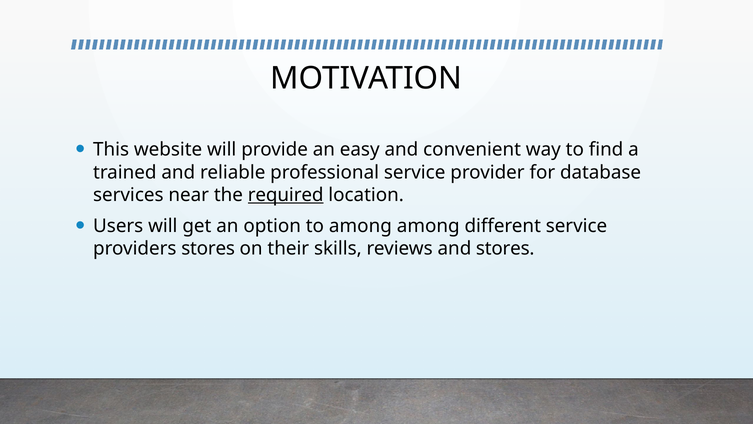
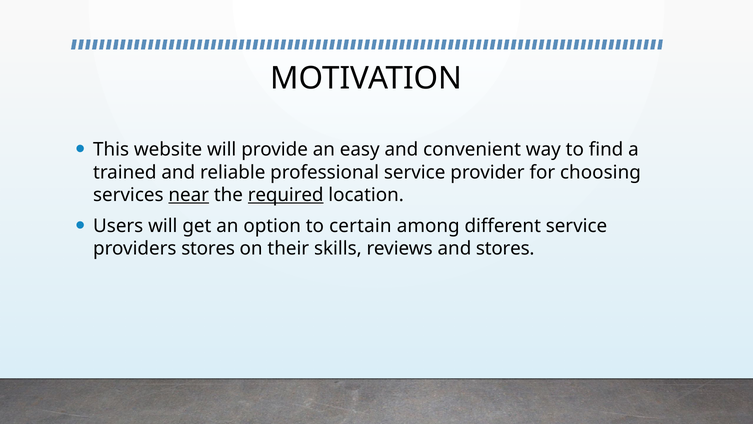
database: database -> choosing
near underline: none -> present
to among: among -> certain
